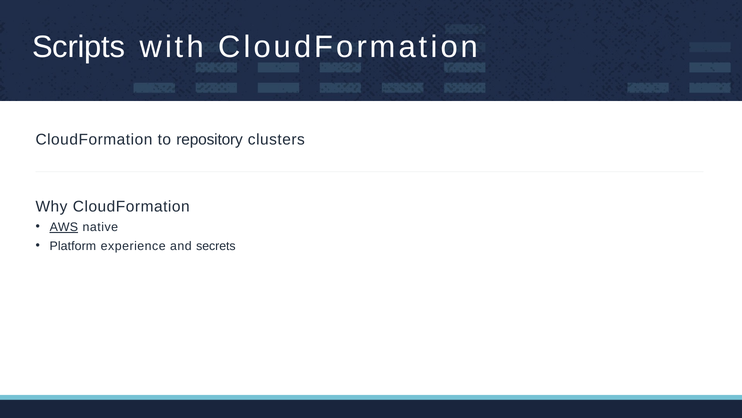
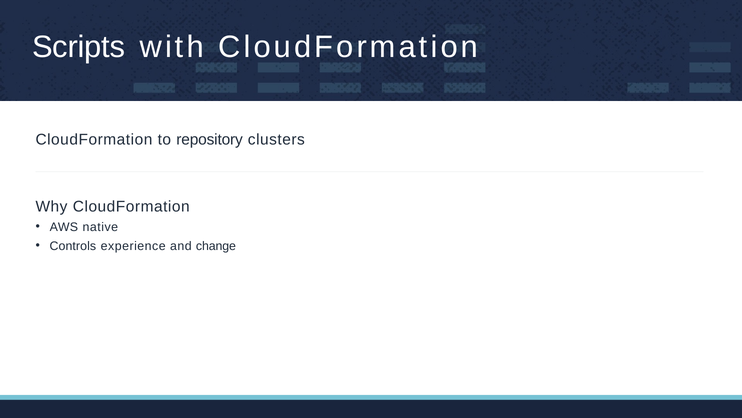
AWS underline: present -> none
Platform: Platform -> Controls
secrets: secrets -> change
